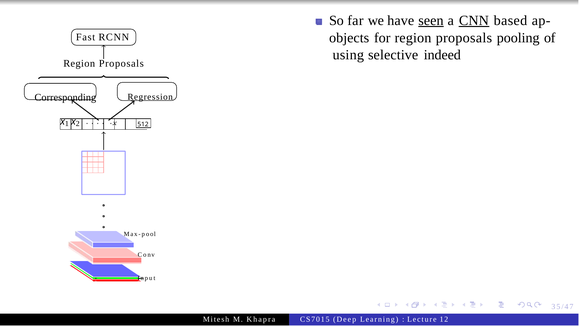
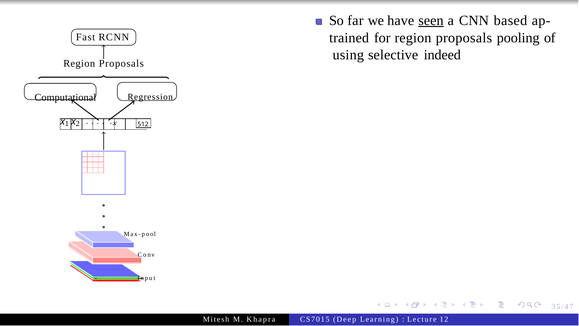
CNN underline: present -> none
objects: objects -> trained
Corresponding: Corresponding -> Computational
